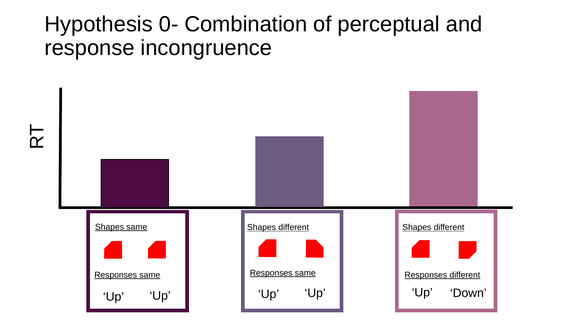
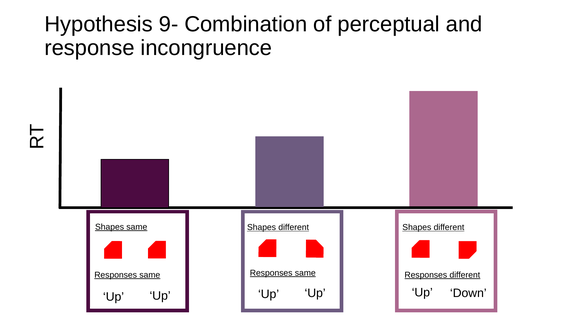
0-: 0- -> 9-
